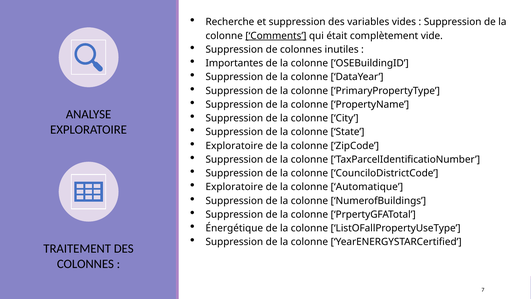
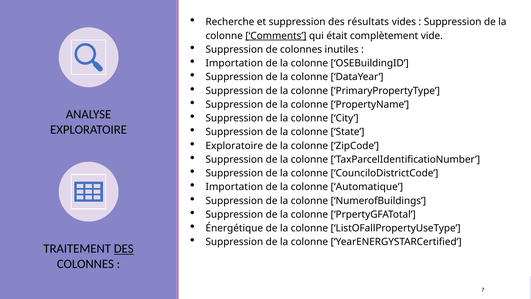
variables: variables -> résultats
Importantes at (234, 63): Importantes -> Importation
Exploratoire at (234, 187): Exploratoire -> Importation
DES at (124, 248) underline: none -> present
